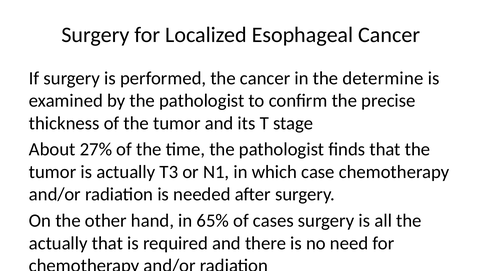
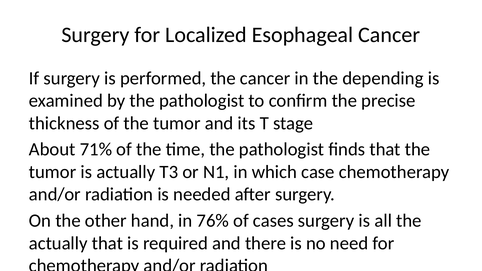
determine: determine -> depending
27%: 27% -> 71%
65%: 65% -> 76%
